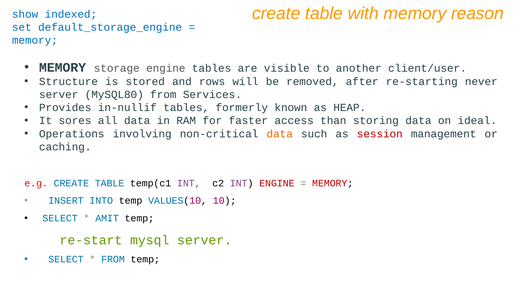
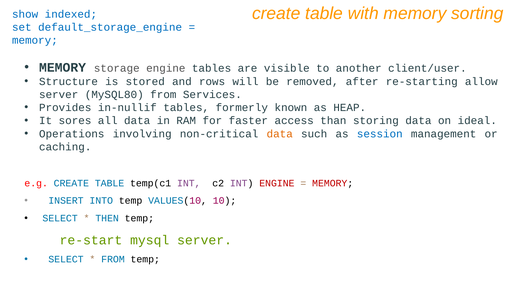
reason: reason -> sorting
never: never -> allow
session colour: red -> blue
AMIT: AMIT -> THEN
